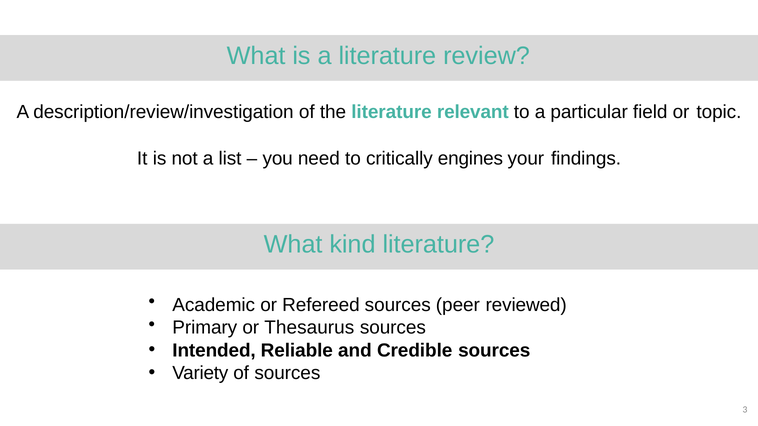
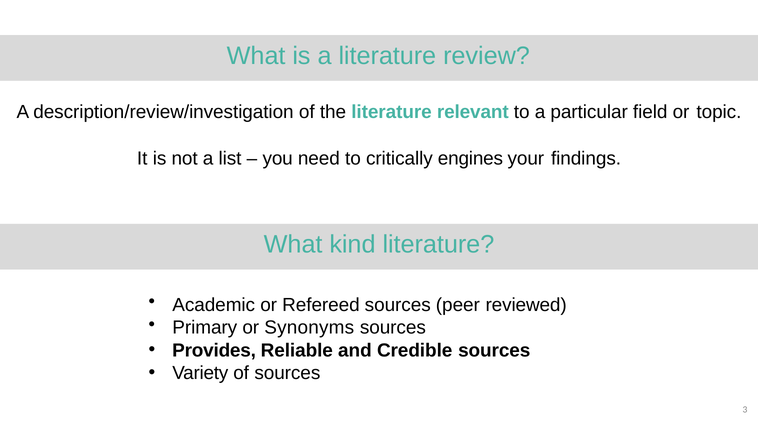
Thesaurus: Thesaurus -> Synonyms
Intended: Intended -> Provides
